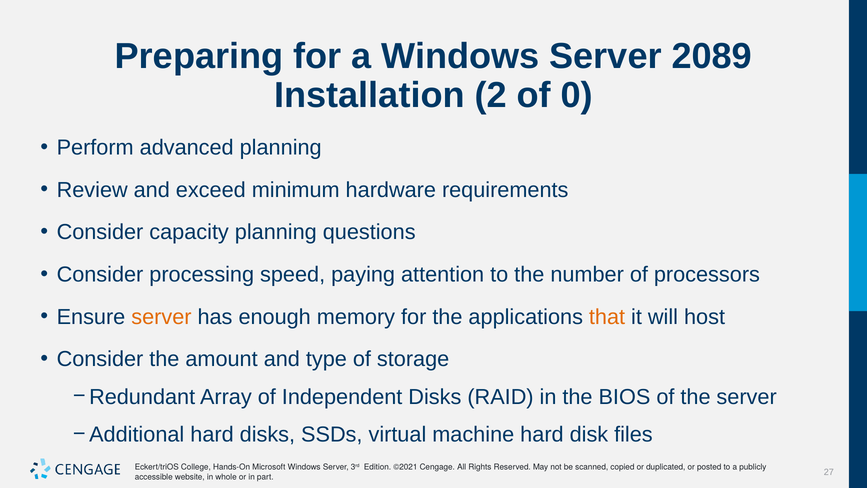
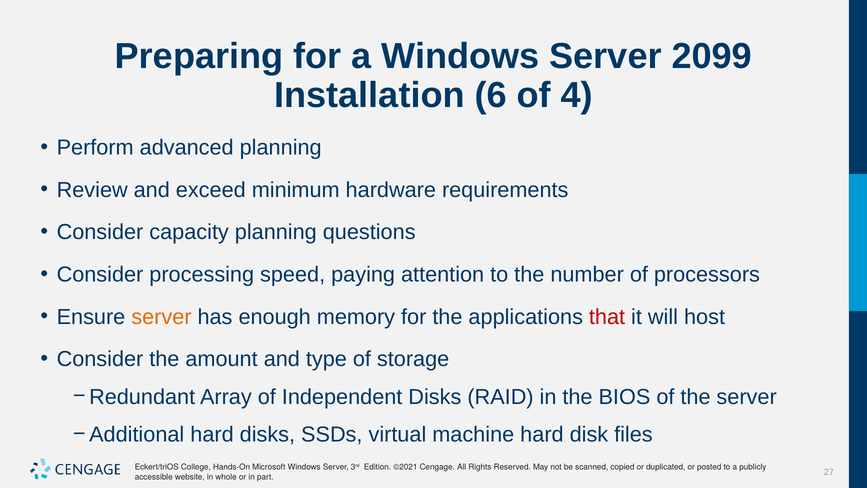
2089: 2089 -> 2099
2: 2 -> 6
0: 0 -> 4
that colour: orange -> red
